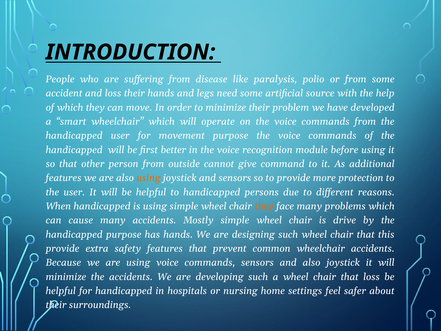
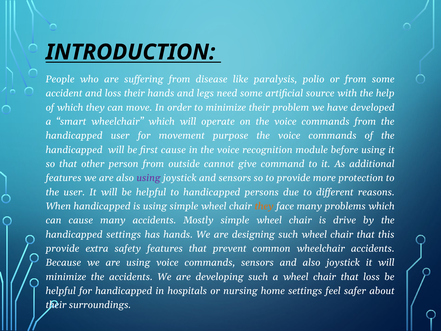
first better: better -> cause
using at (148, 178) colour: orange -> purple
handicapped purpose: purpose -> settings
